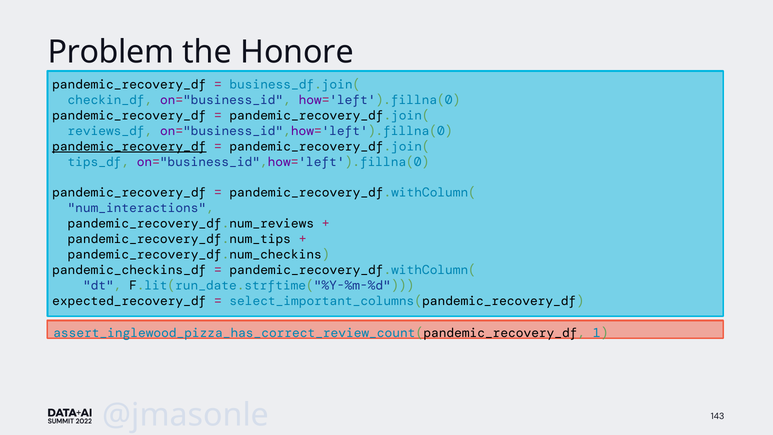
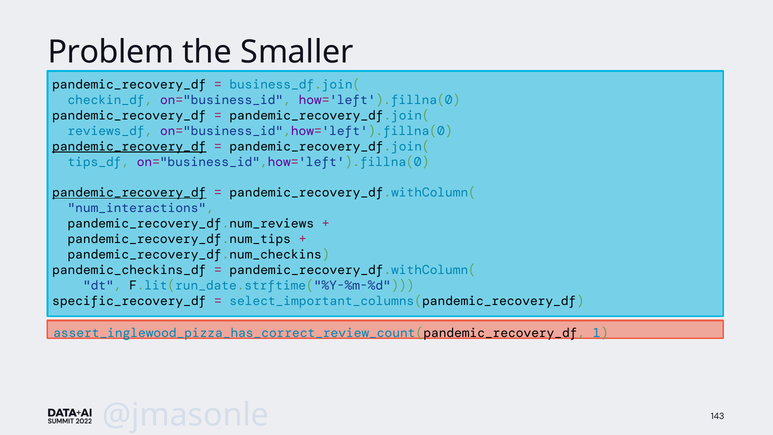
Honore: Honore -> Smaller
pandemic_recovery_df at (129, 193) underline: none -> present
expected_recovery_df: expected_recovery_df -> specific_recovery_df
